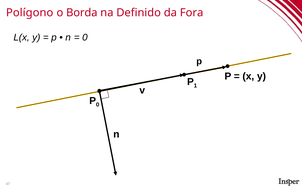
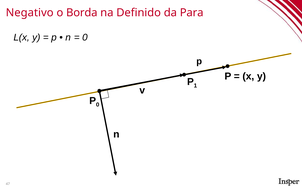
Polígono: Polígono -> Negativo
Fora: Fora -> Para
